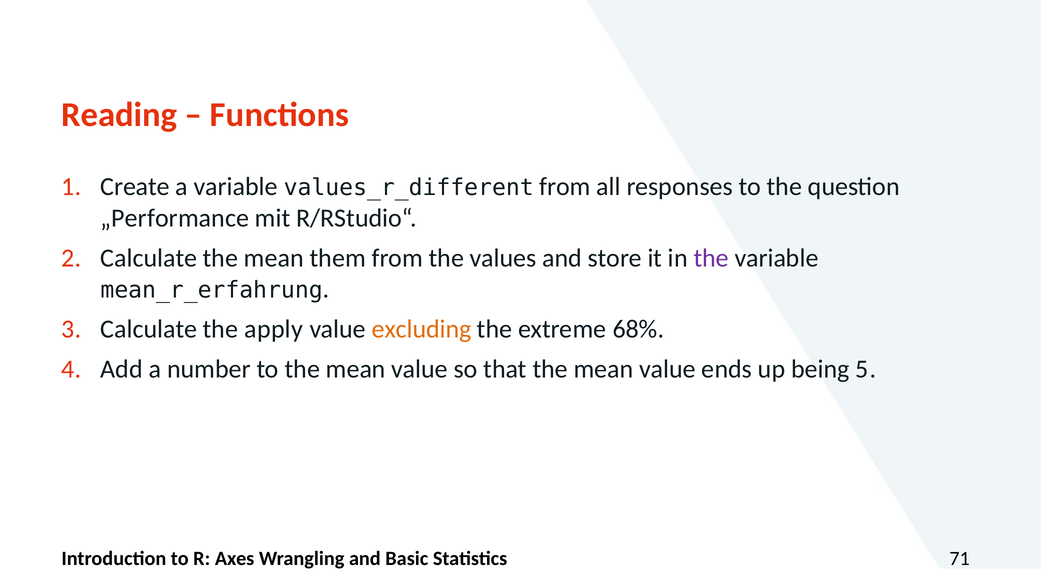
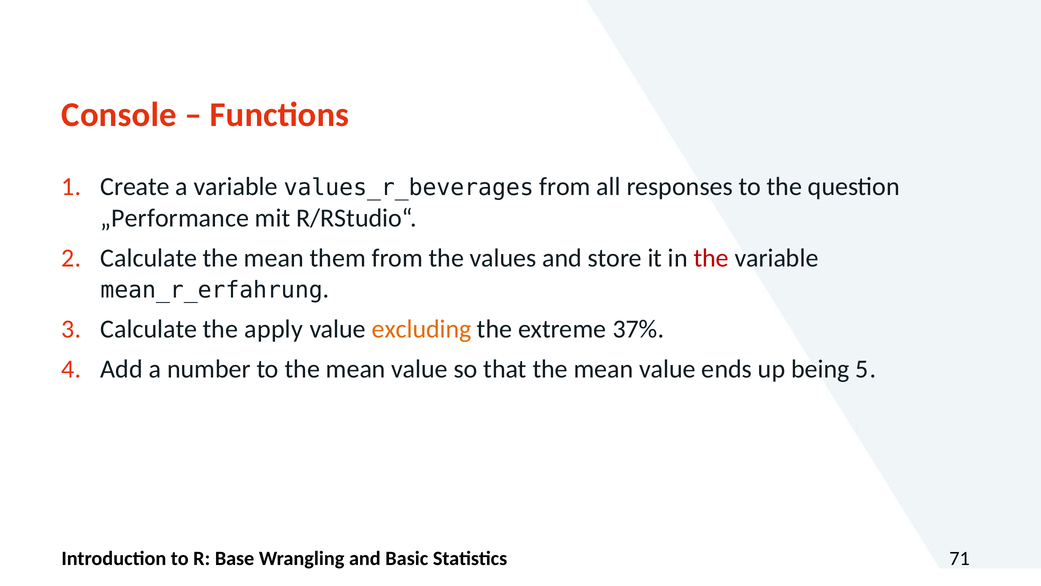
Reading: Reading -> Console
values_r_different: values_r_different -> values_r_beverages
the at (711, 258) colour: purple -> red
68%: 68% -> 37%
Axes: Axes -> Base
